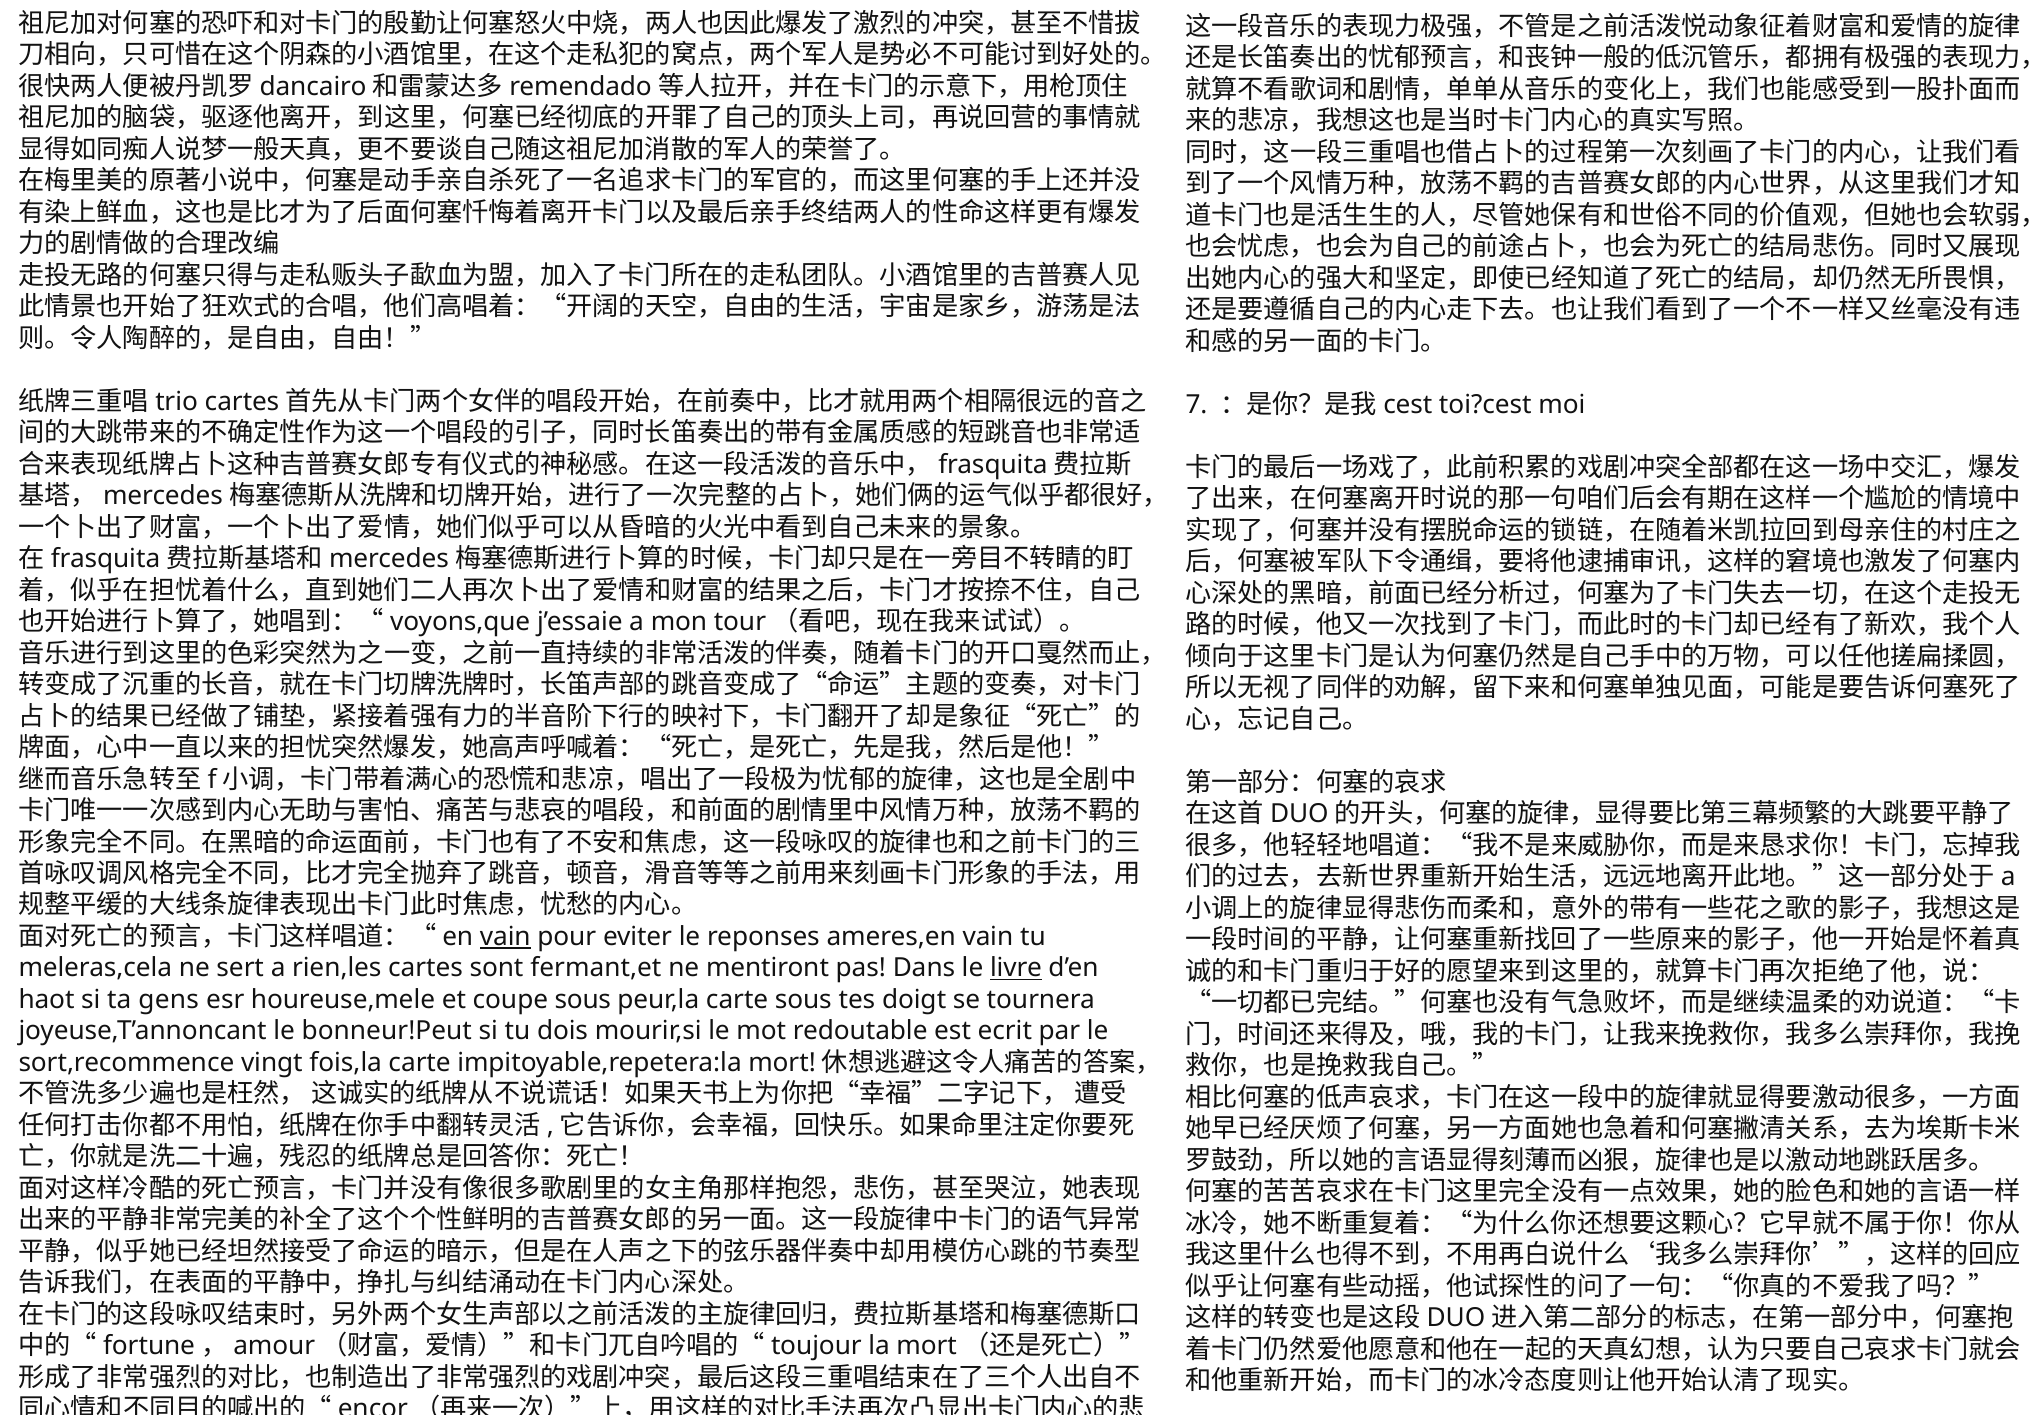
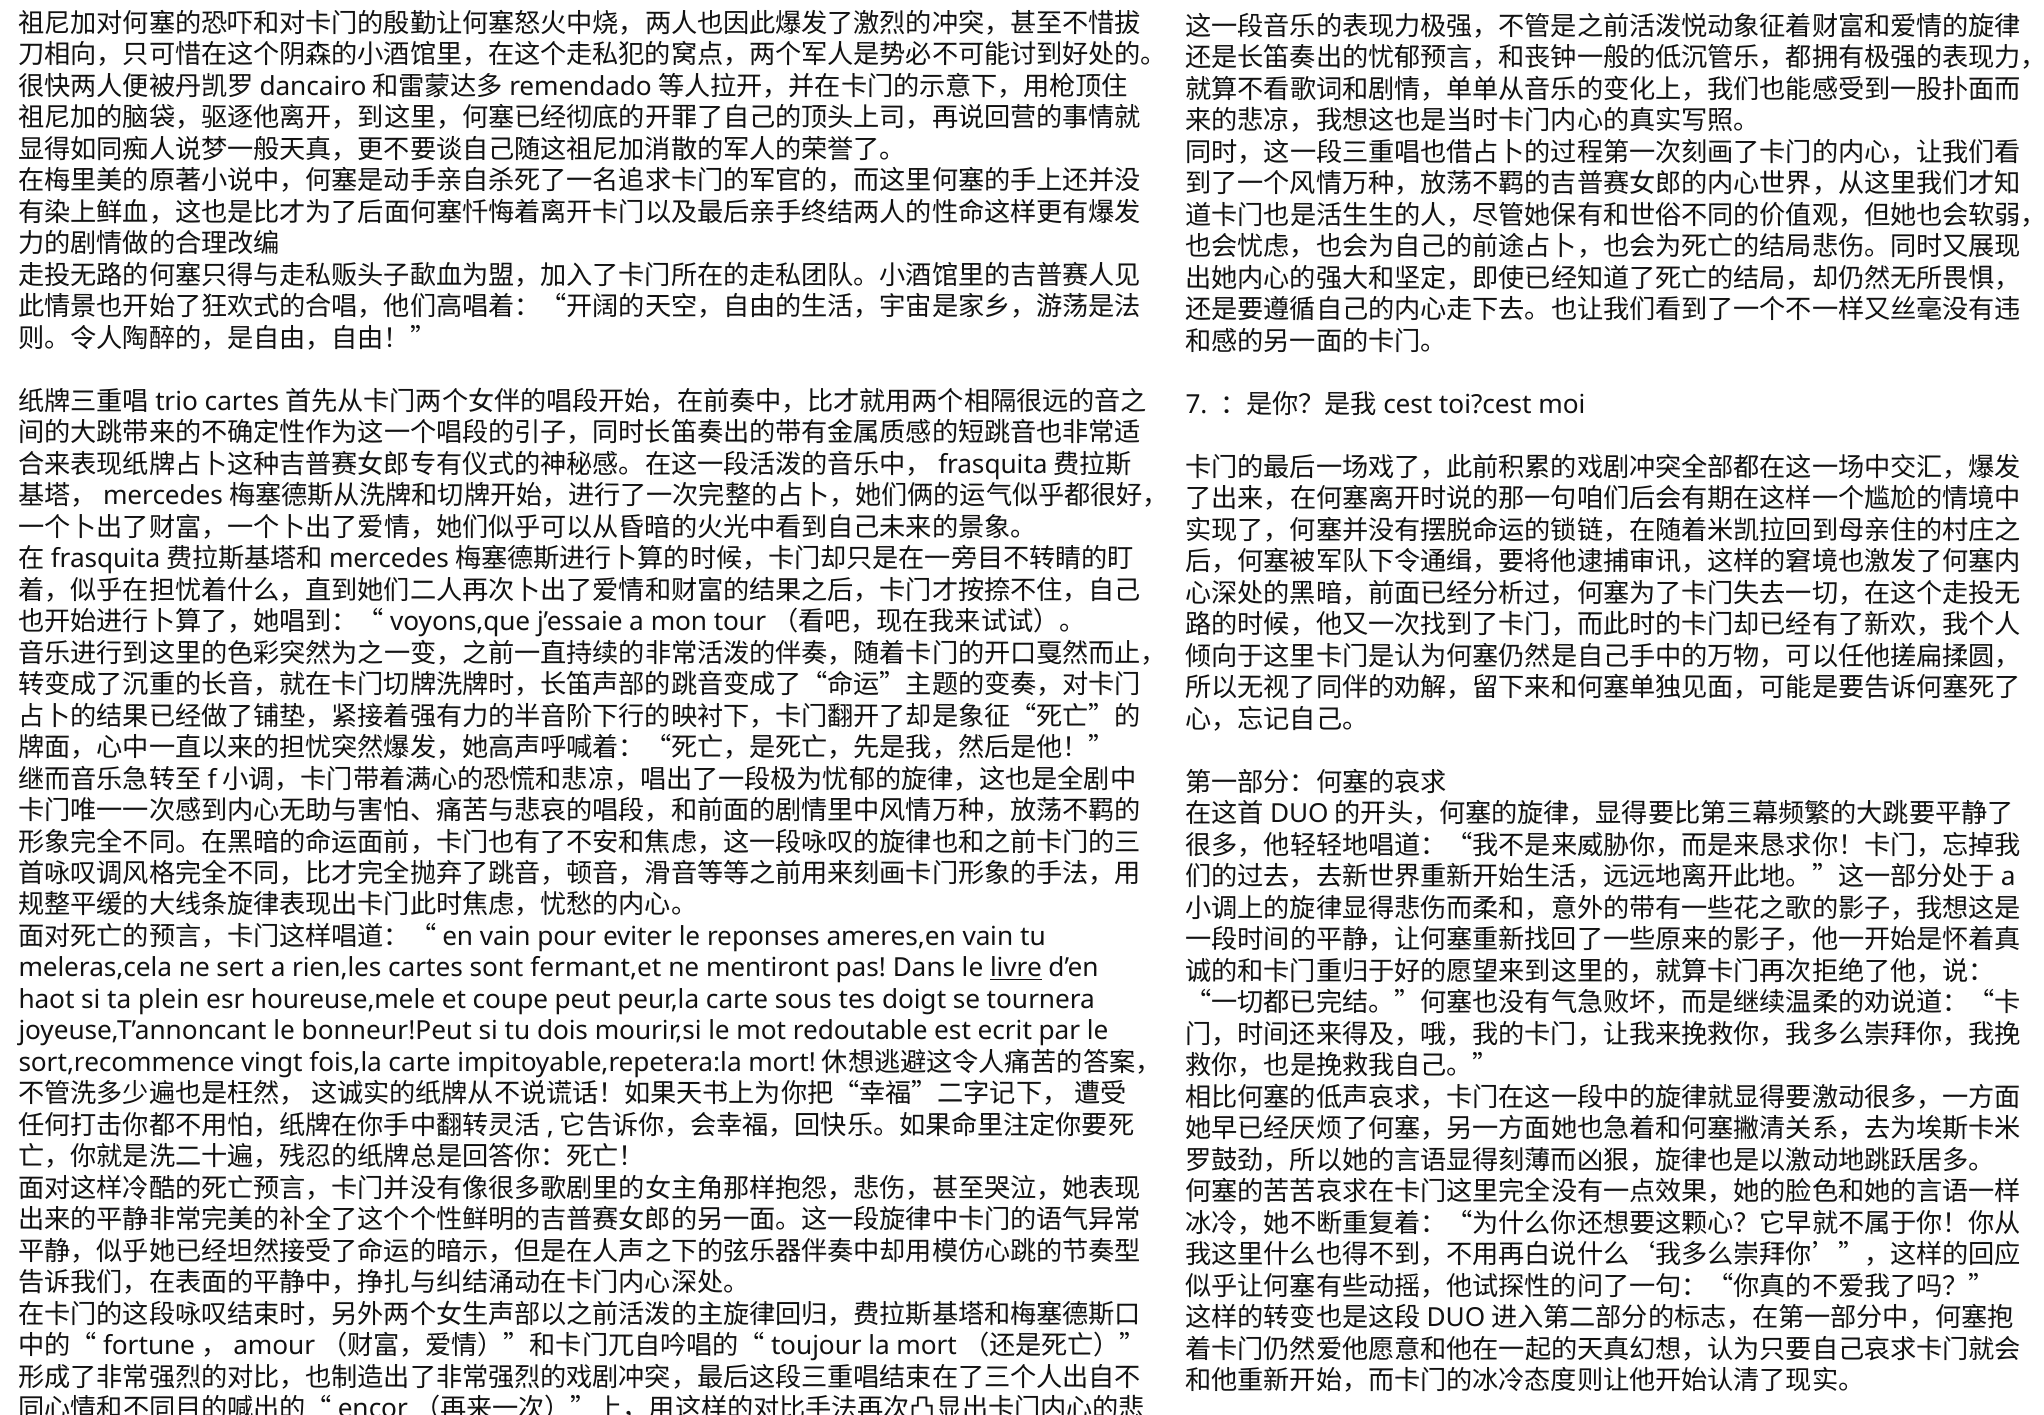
vain at (505, 937) underline: present -> none
gens: gens -> plein
coupe sous: sous -> peut
